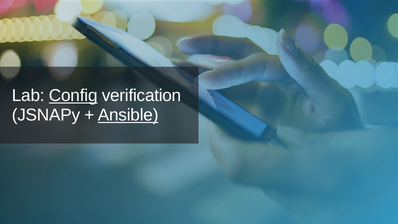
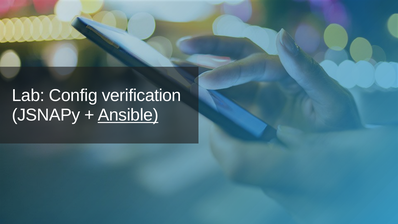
Config underline: present -> none
